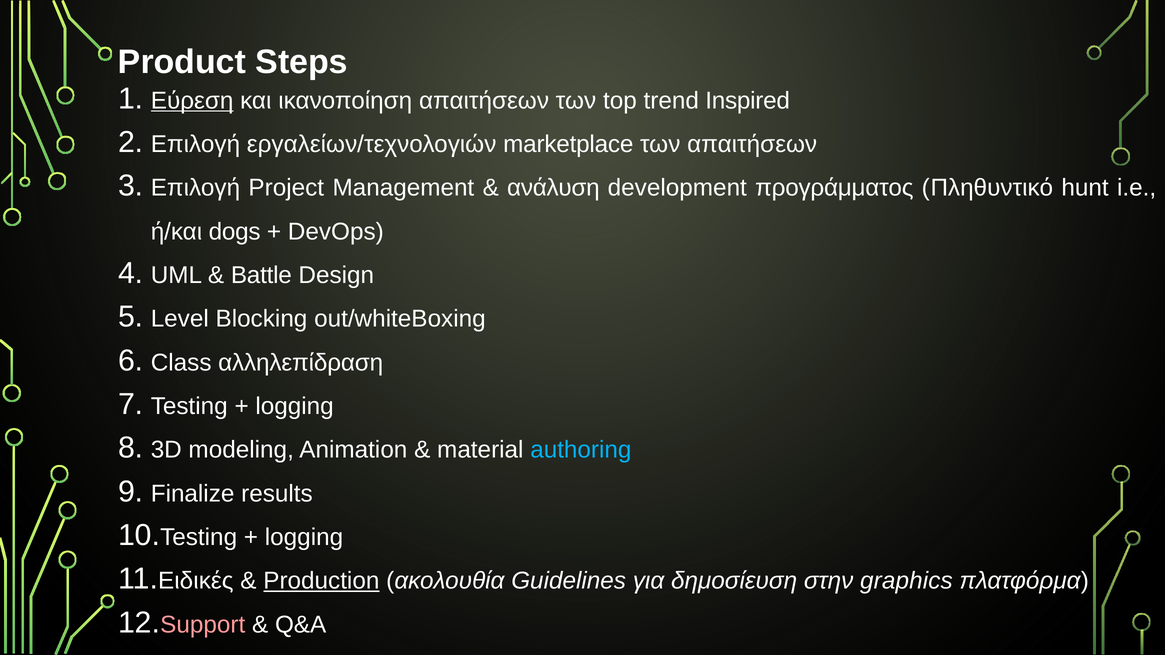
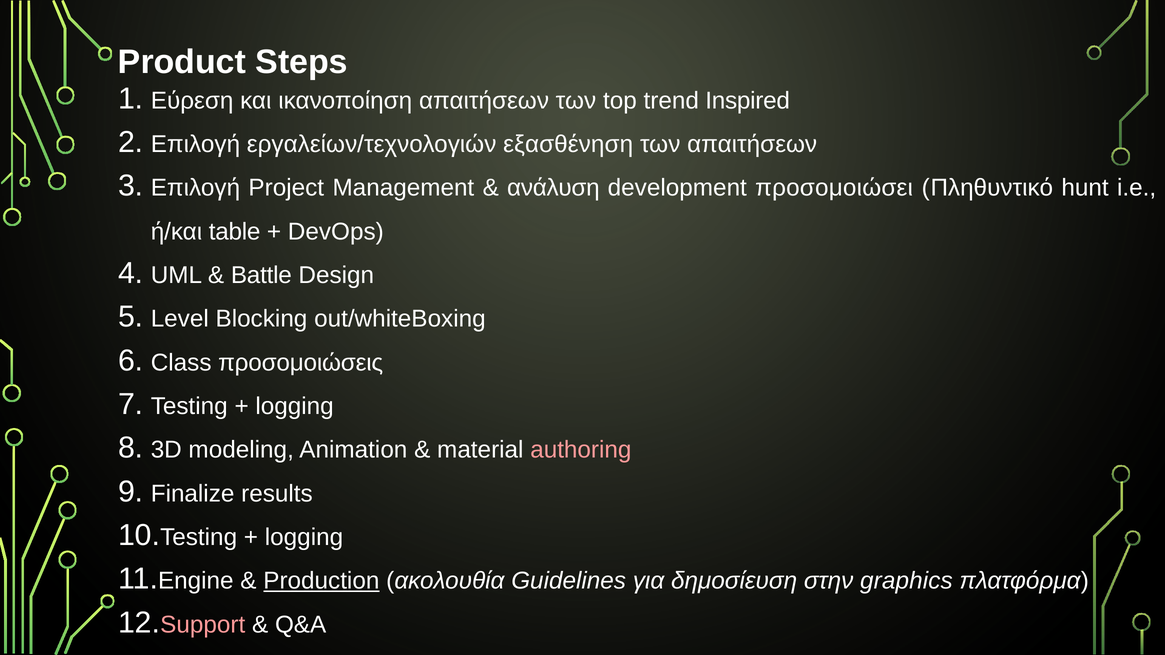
Εύρεση underline: present -> none
marketplace: marketplace -> εξασθένηση
προγράμματος: προγράμματος -> προσομοιώσει
dogs: dogs -> table
αλληλεπίδραση: αλληλεπίδραση -> προσομοιώσεις
authoring colour: light blue -> pink
Ειδικές: Ειδικές -> Engine
